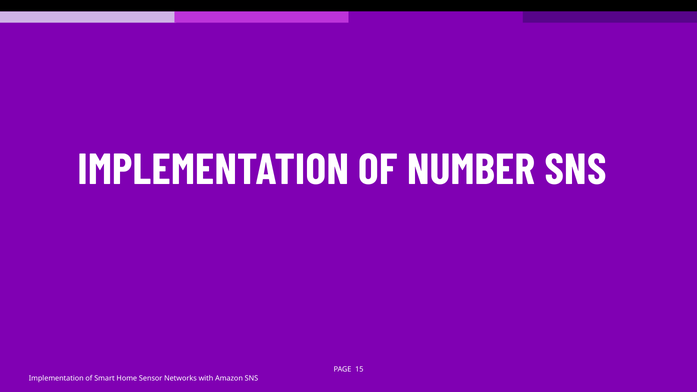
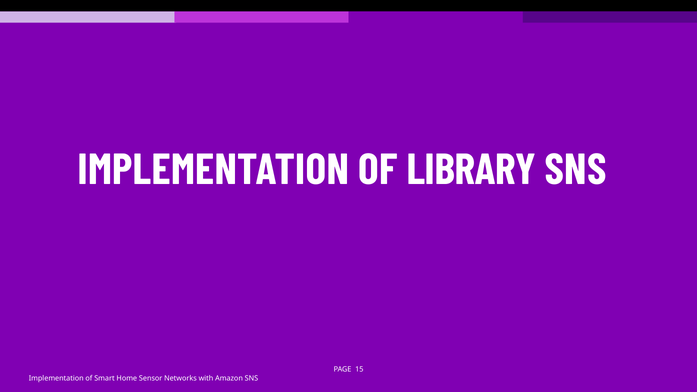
NUMBER: NUMBER -> LIBRARY
